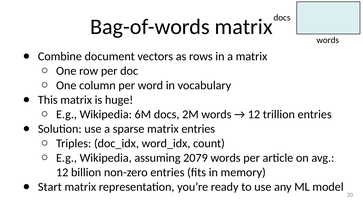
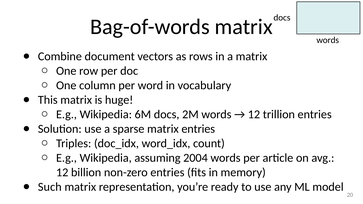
2079: 2079 -> 2004
Start: Start -> Such
